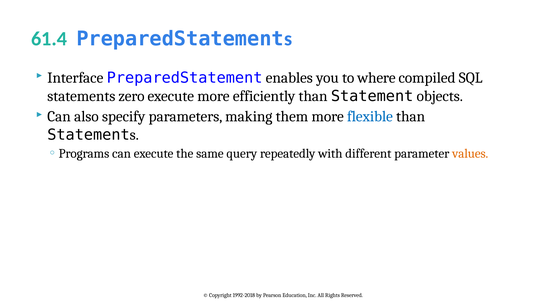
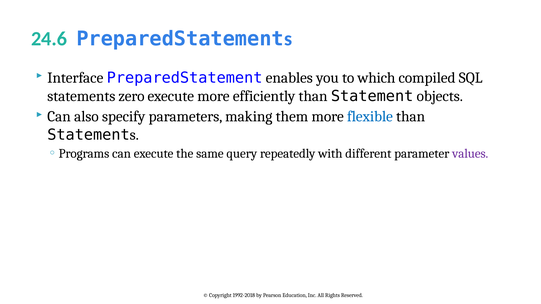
61.4: 61.4 -> 24.6
where: where -> which
values colour: orange -> purple
